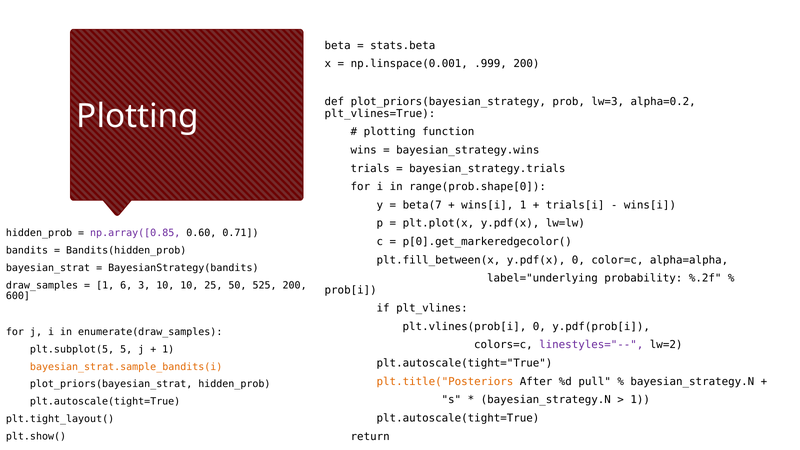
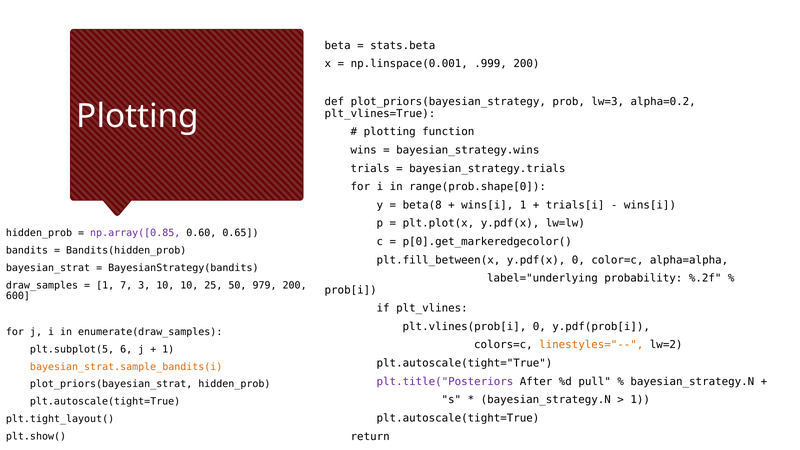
beta(7: beta(7 -> beta(8
0.71: 0.71 -> 0.65
6: 6 -> 7
525: 525 -> 979
linestyles="-- colour: purple -> orange
5: 5 -> 6
plt.title("Posteriors colour: orange -> purple
